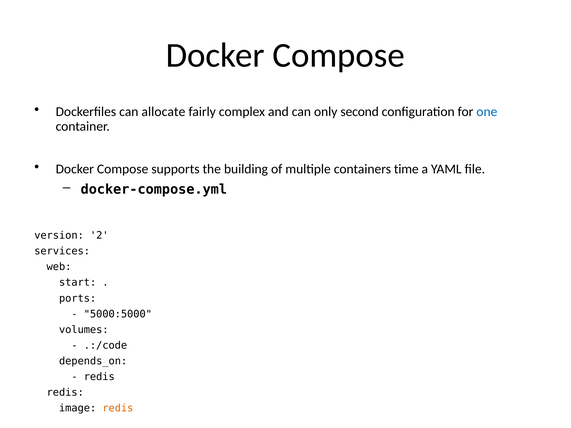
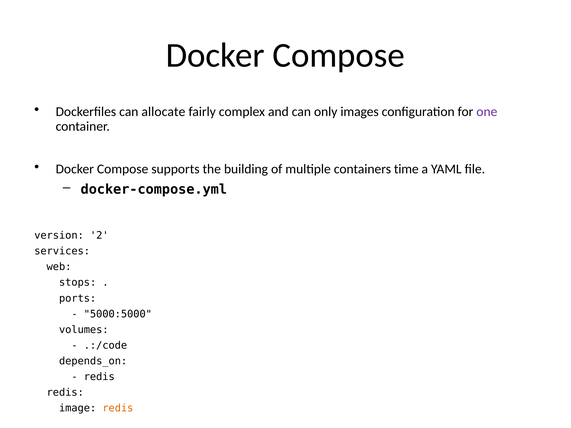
second: second -> images
one colour: blue -> purple
start: start -> stops
